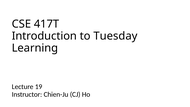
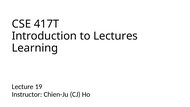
Tuesday: Tuesday -> Lectures
